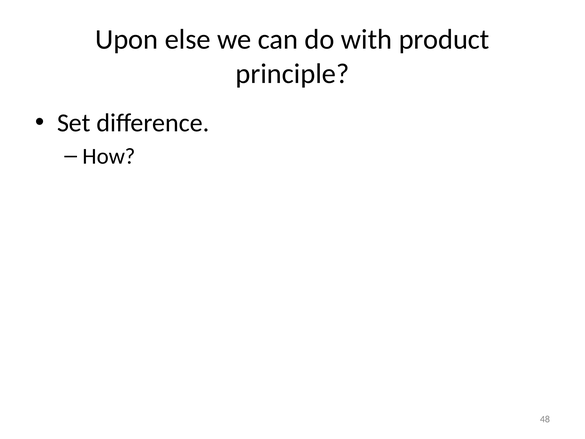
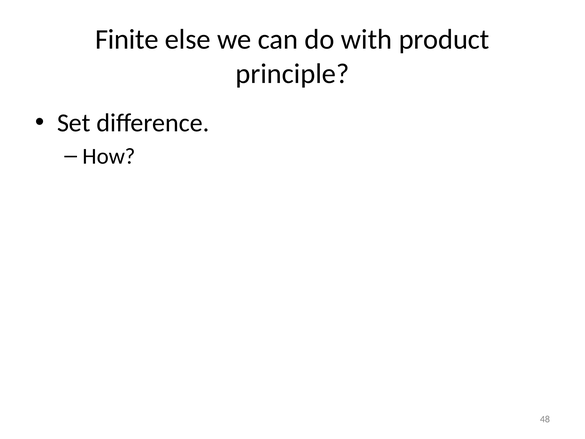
Upon: Upon -> Finite
